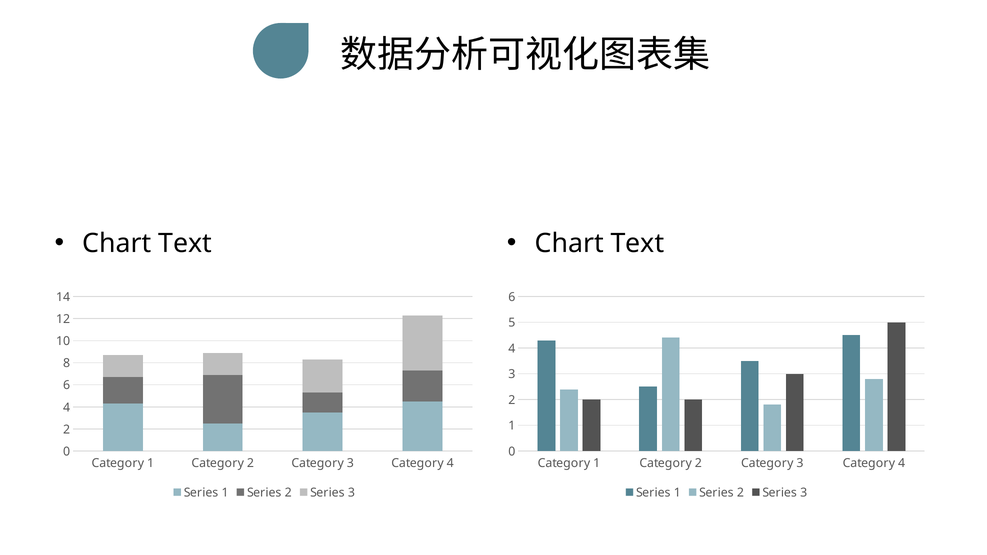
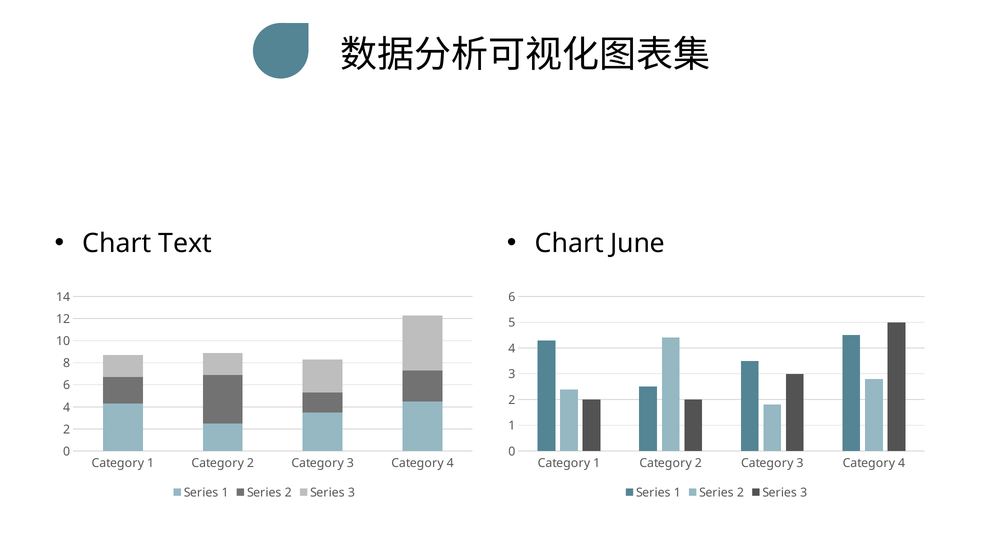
Text at (637, 244): Text -> June
